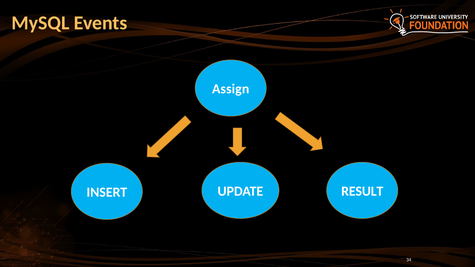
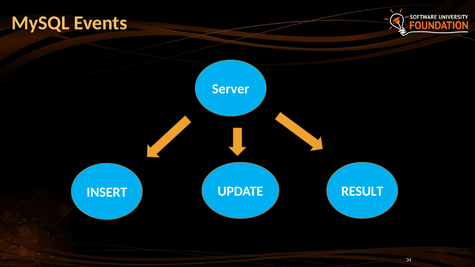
Assign: Assign -> Server
